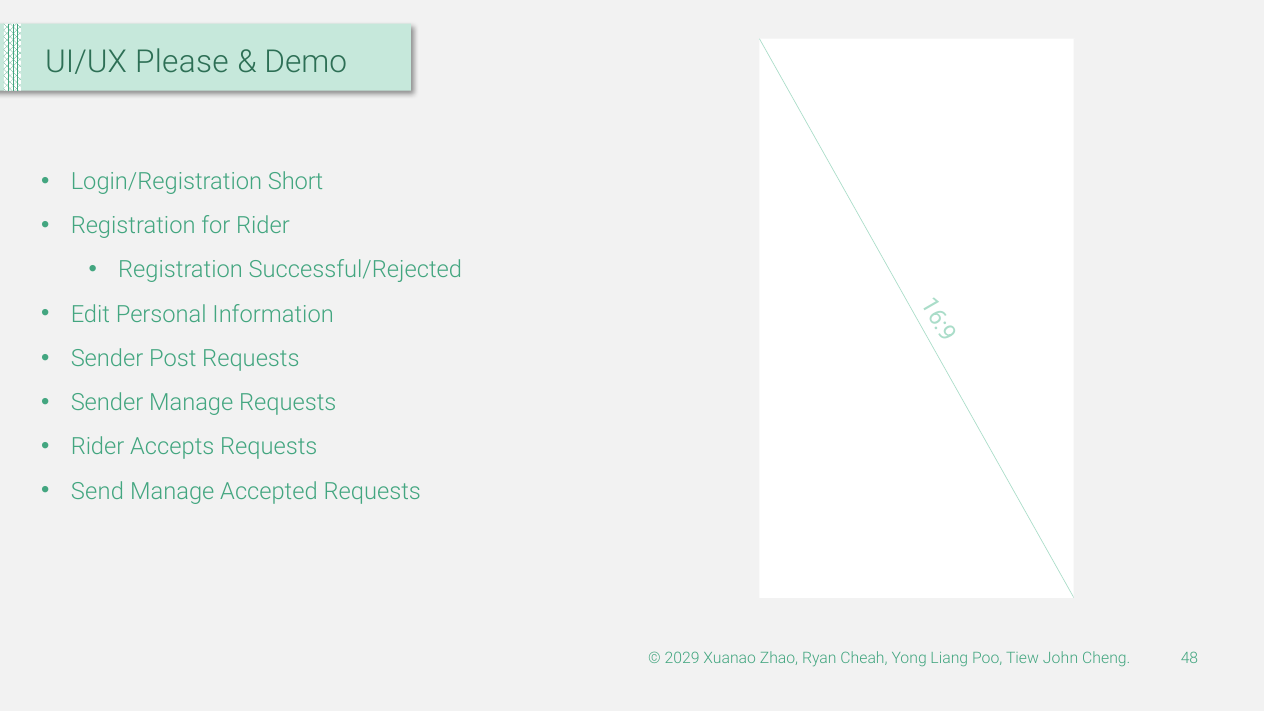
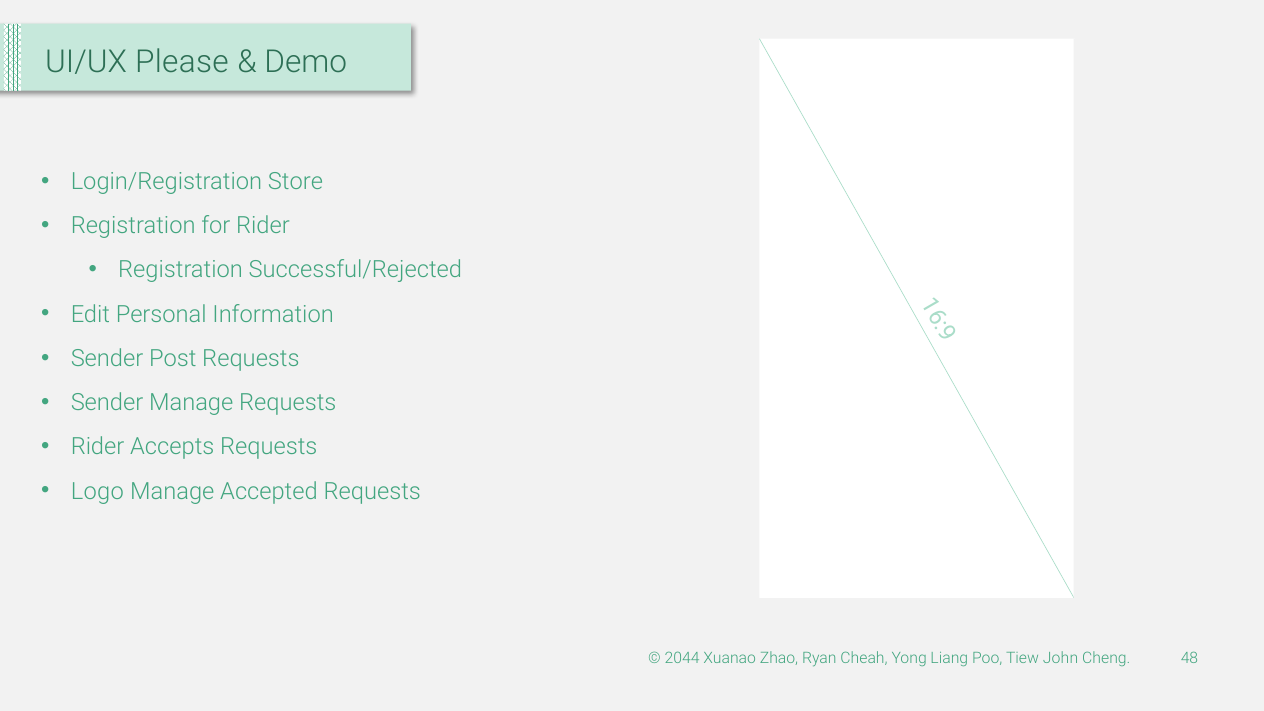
Short: Short -> Store
Send: Send -> Logo
2029: 2029 -> 2044
